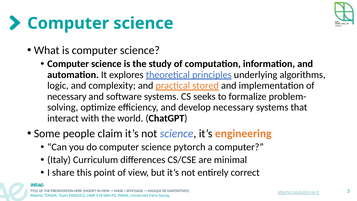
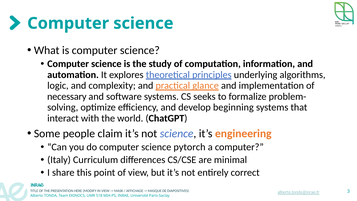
stored: stored -> glance
develop necessary: necessary -> beginning
